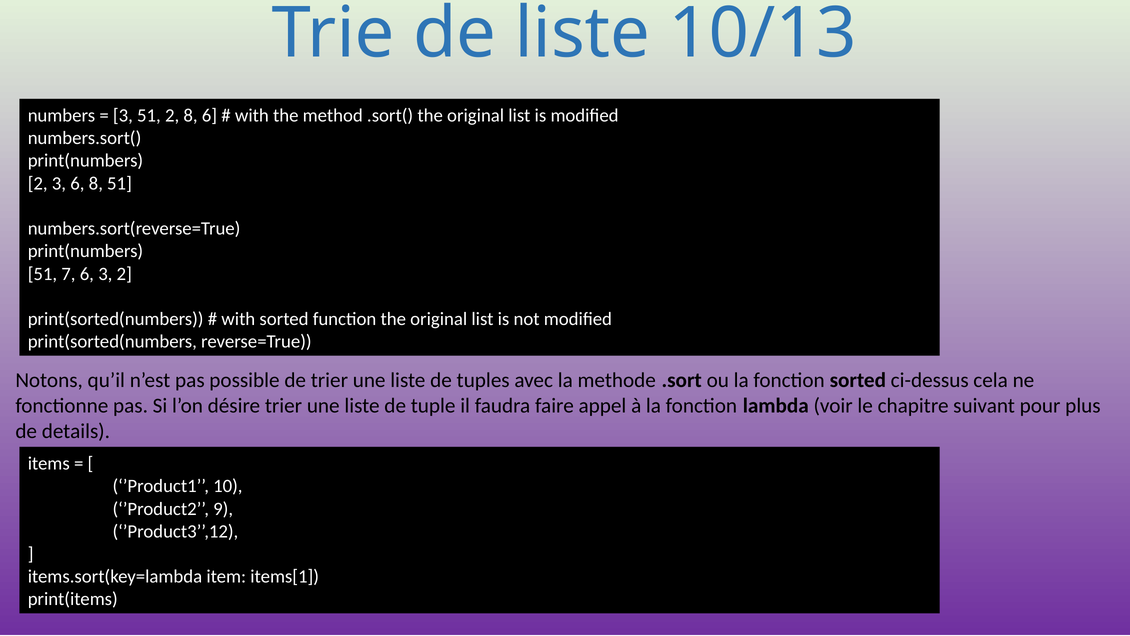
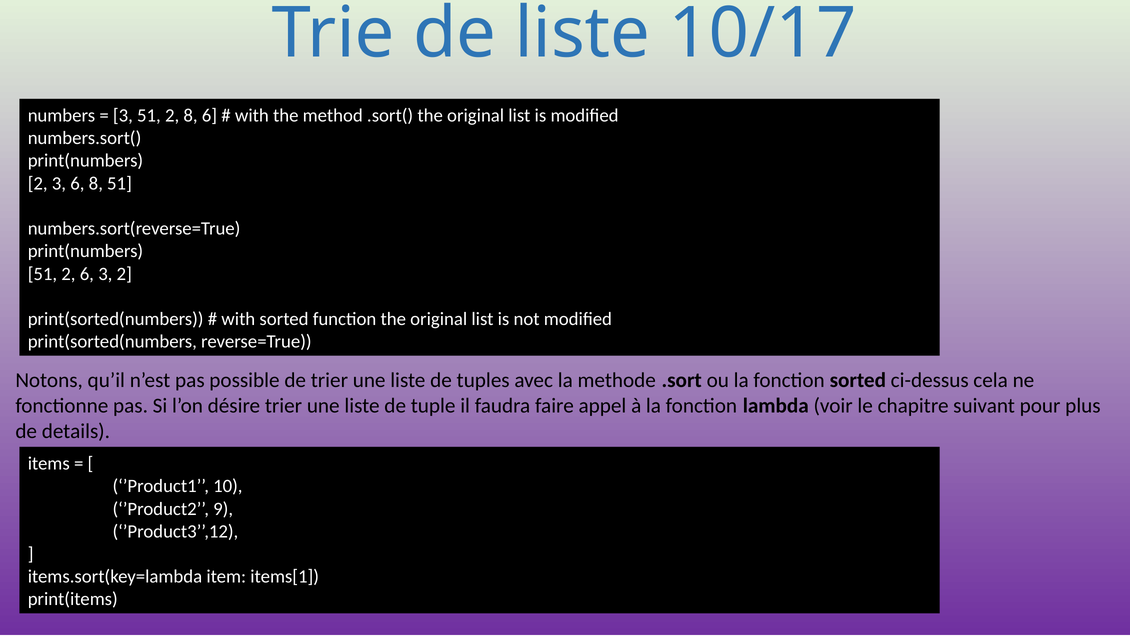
10/13: 10/13 -> 10/17
7 at (68, 274): 7 -> 2
